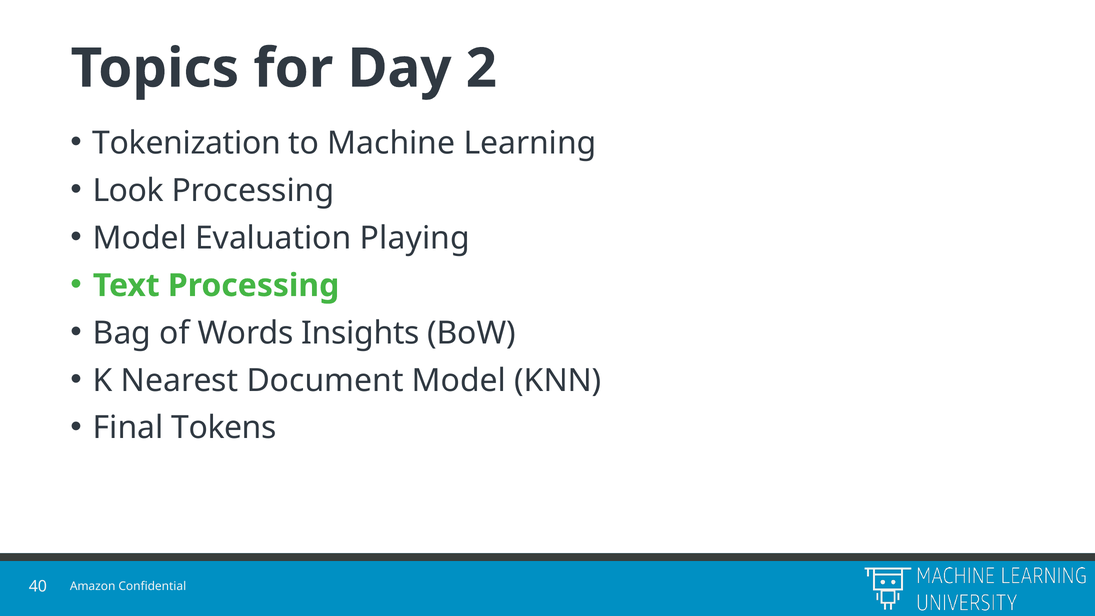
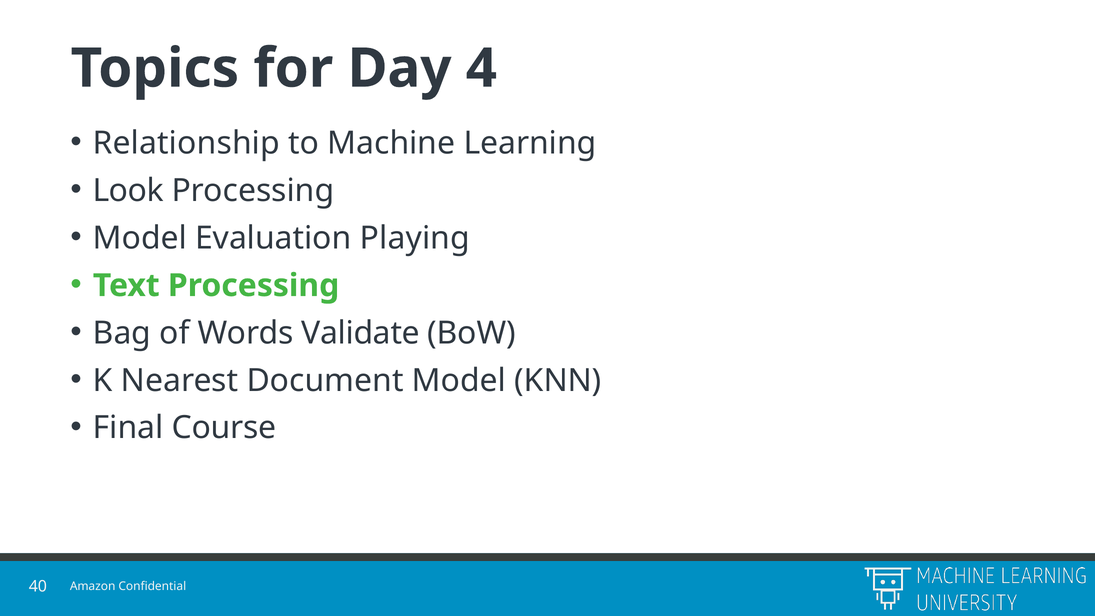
2: 2 -> 4
Tokenization: Tokenization -> Relationship
Insights: Insights -> Validate
Tokens: Tokens -> Course
